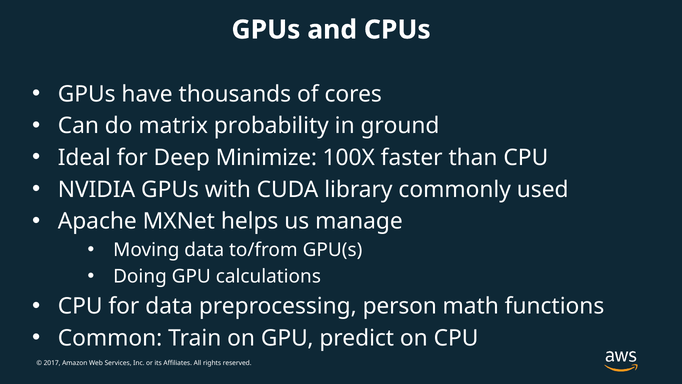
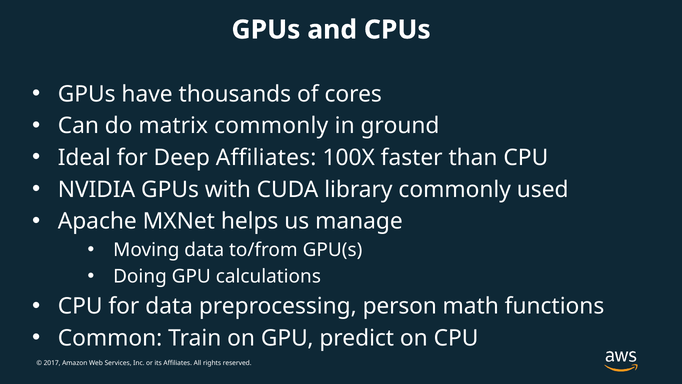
matrix probability: probability -> commonly
Deep Minimize: Minimize -> Affiliates
